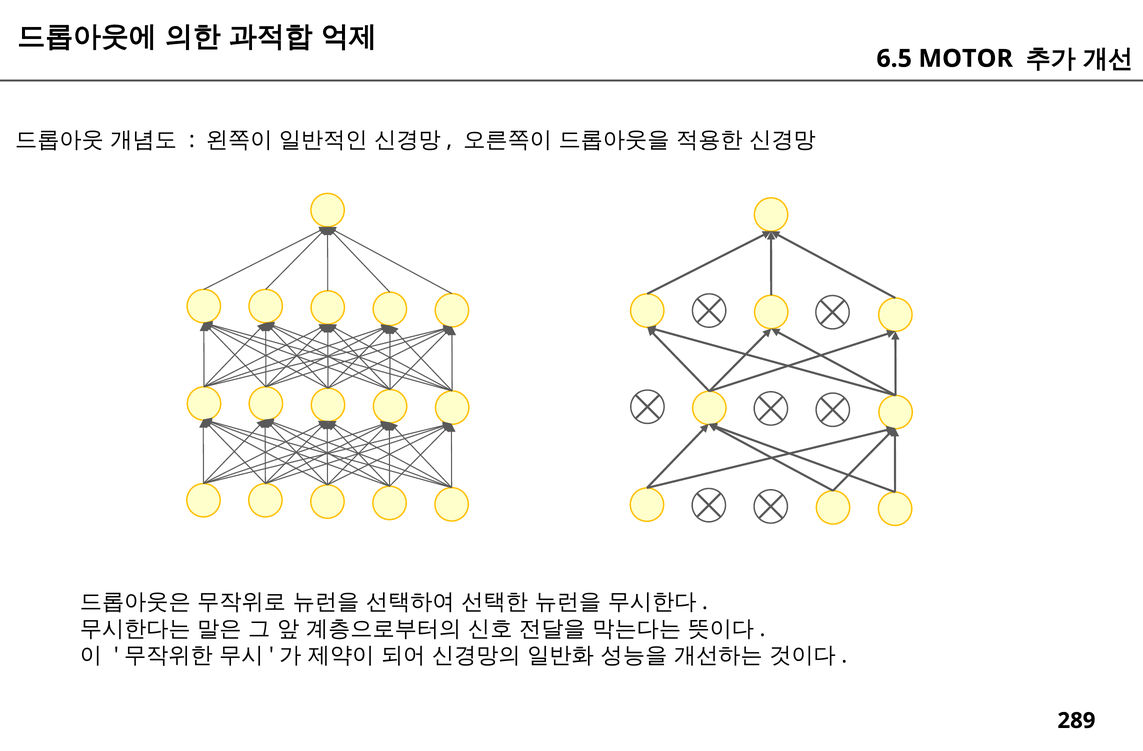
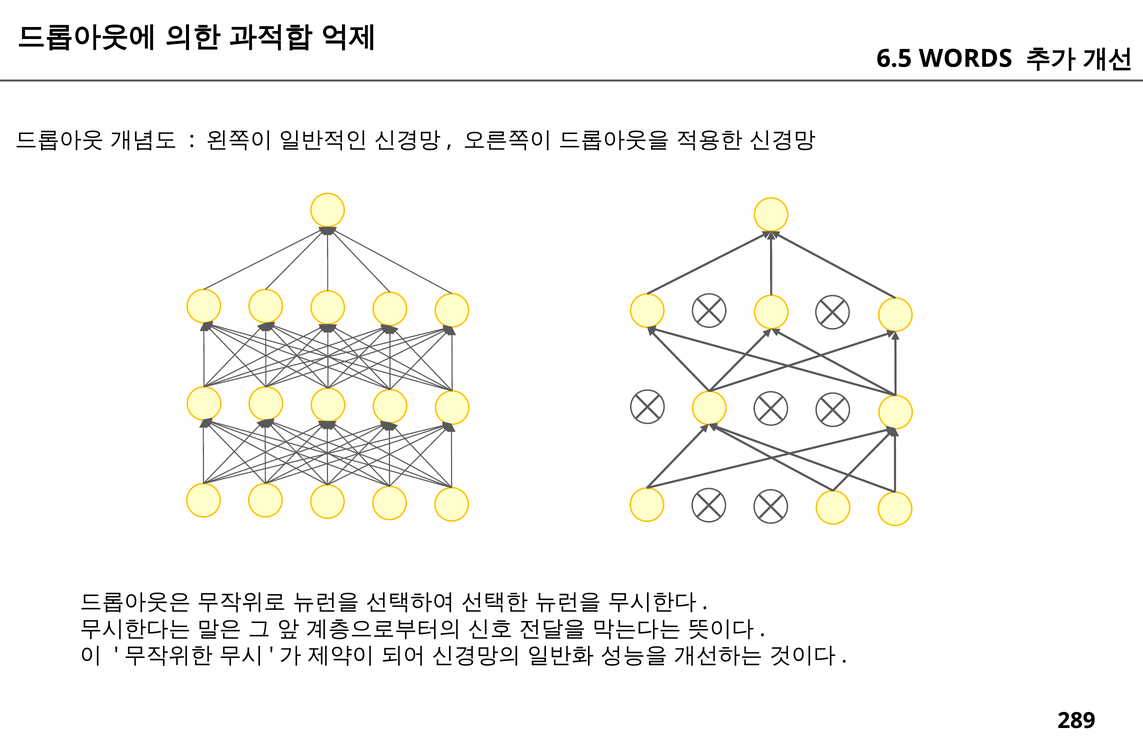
MOTOR: MOTOR -> WORDS
